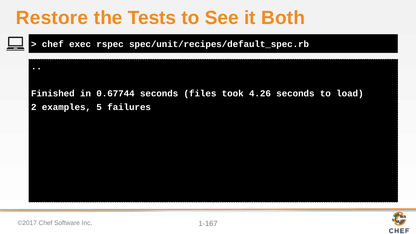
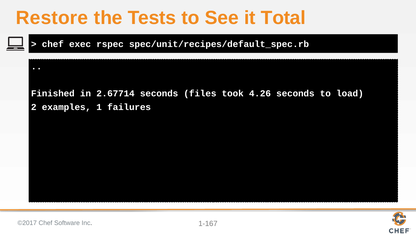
Both: Both -> Total
0.67744: 0.67744 -> 2.67714
5: 5 -> 1
